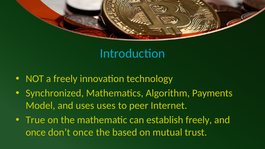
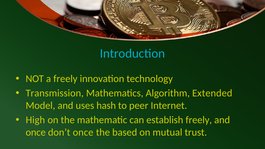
Synchronized: Synchronized -> Transmission
Payments: Payments -> Extended
uses uses: uses -> hash
True: True -> High
